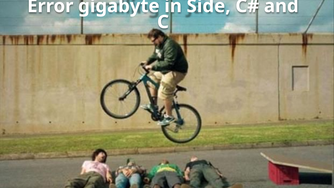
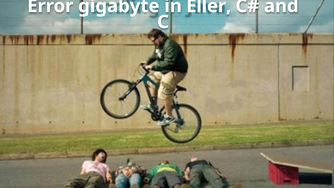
Side: Side -> Eller
